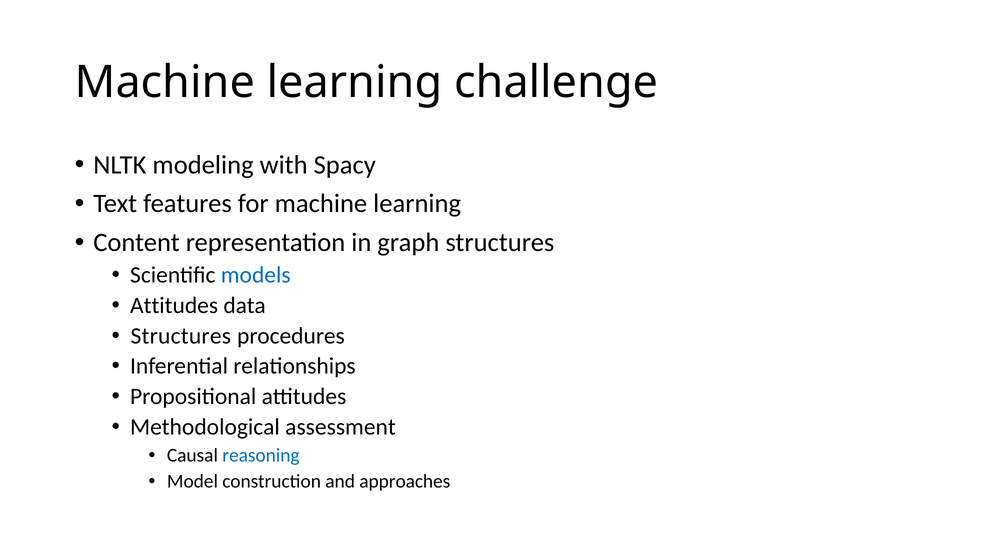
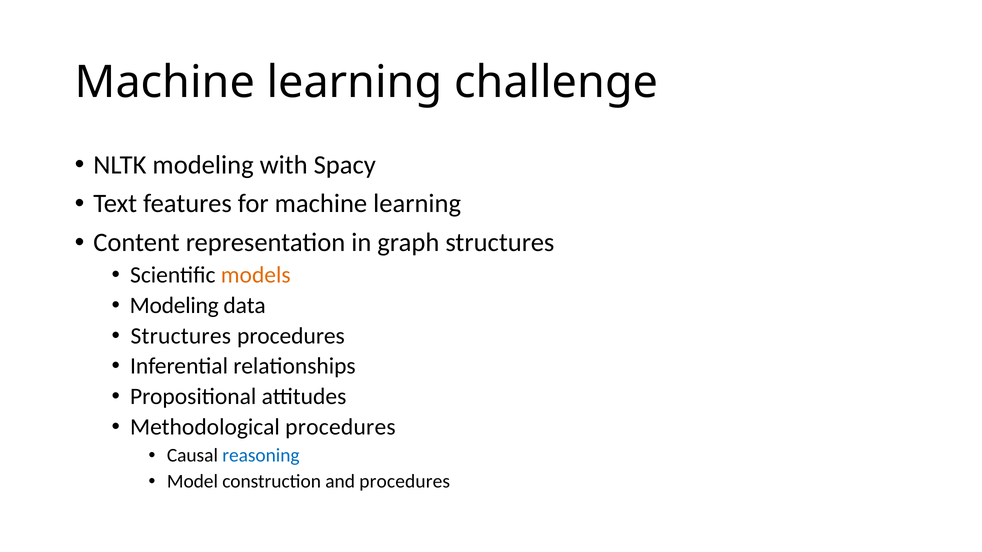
models colour: blue -> orange
Attitudes at (174, 305): Attitudes -> Modeling
Methodological assessment: assessment -> procedures
and approaches: approaches -> procedures
